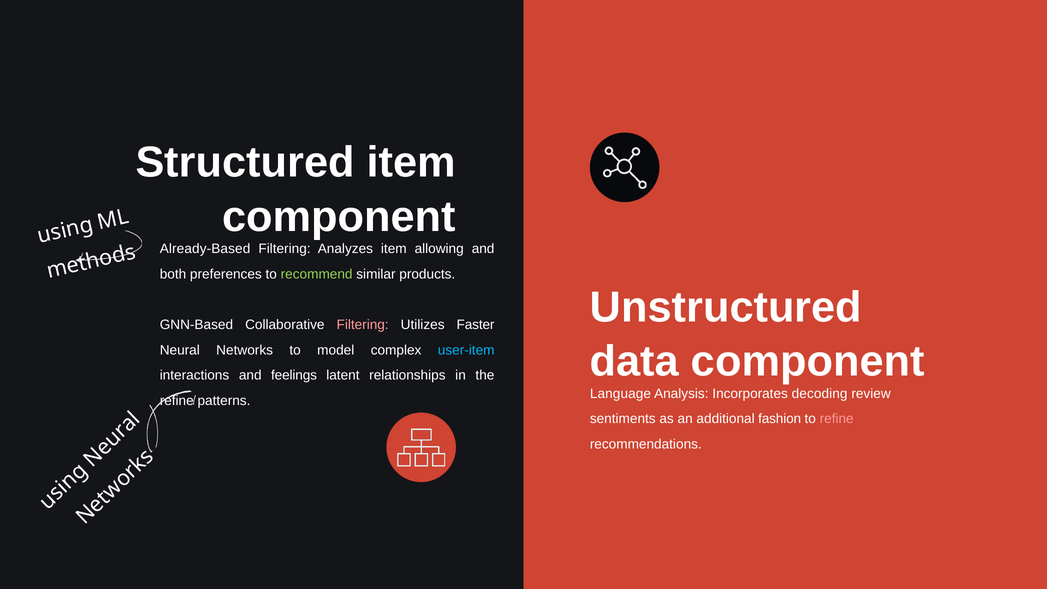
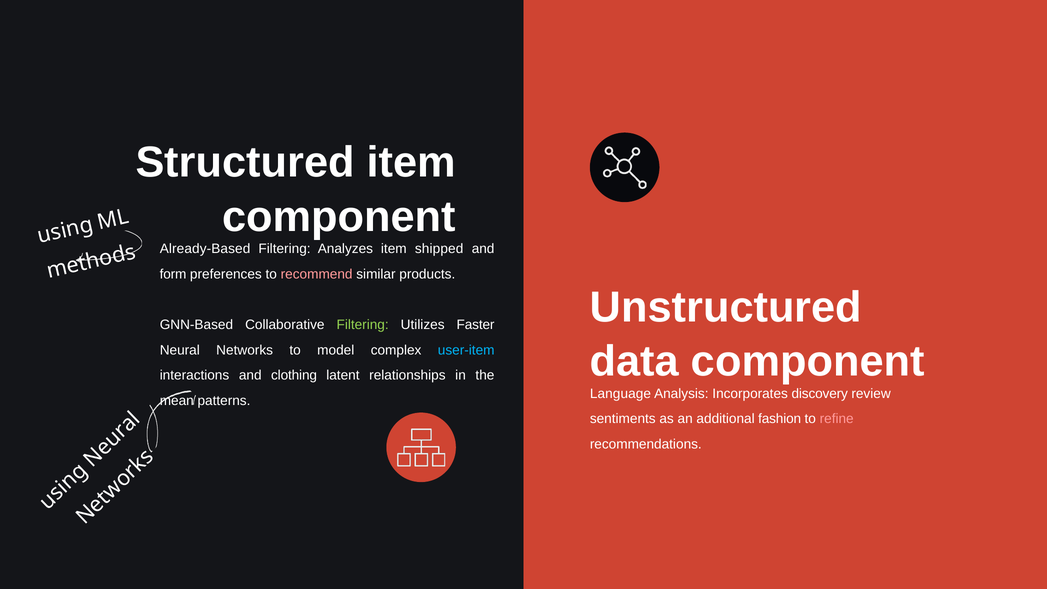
allowing: allowing -> shipped
both: both -> form
recommend colour: light green -> pink
Filtering at (363, 325) colour: pink -> light green
feelings: feelings -> clothing
decoding: decoding -> discovery
refine at (177, 401): refine -> mean
